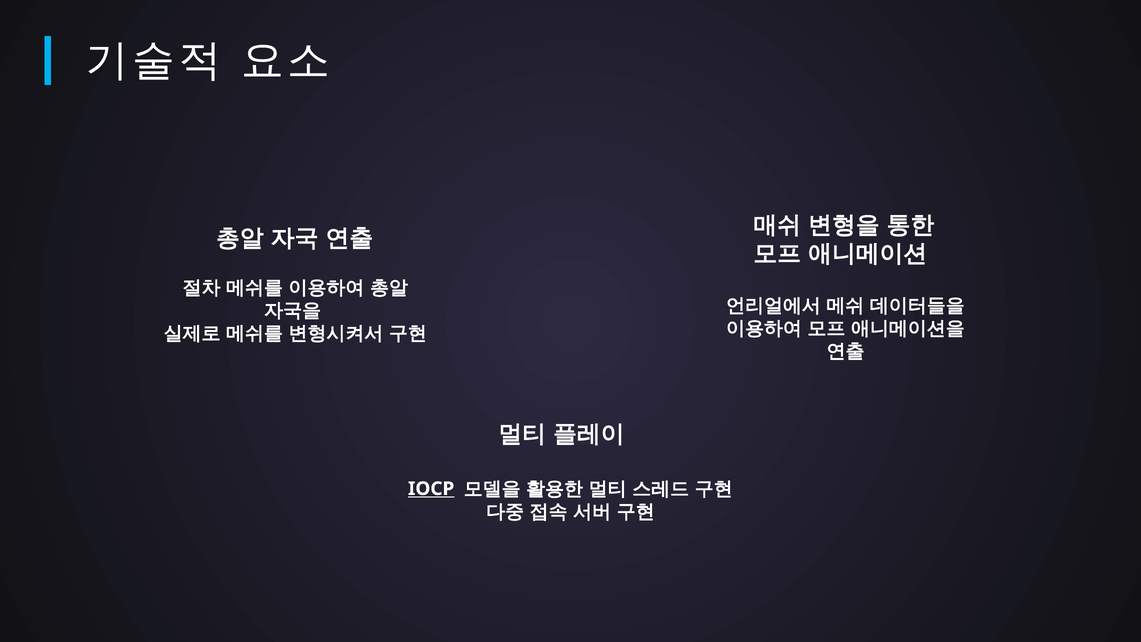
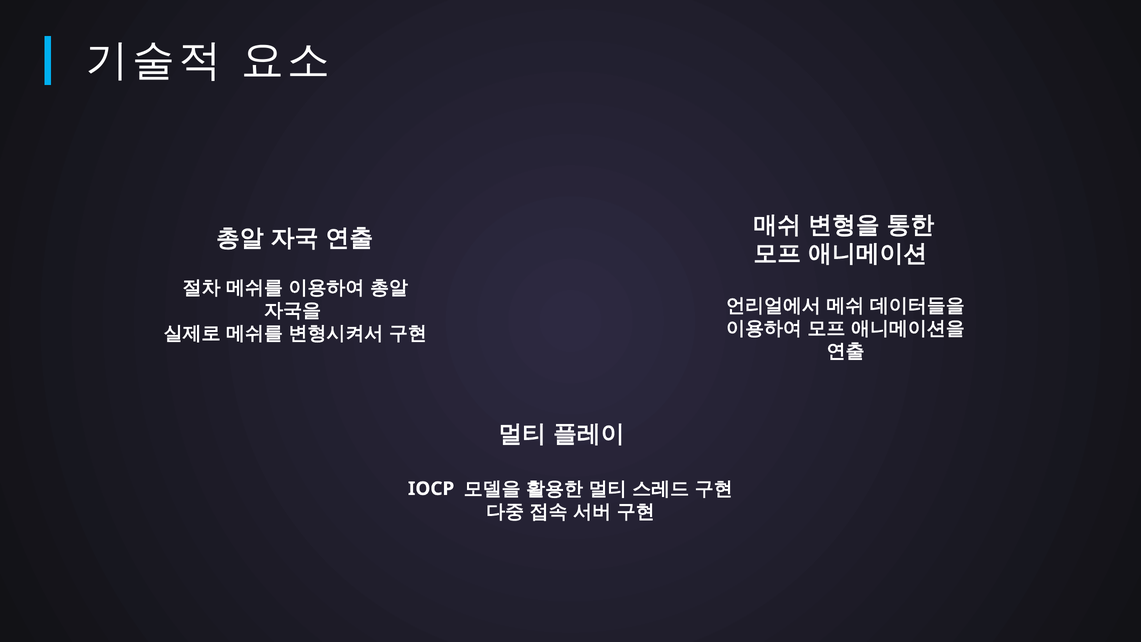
IOCP underline: present -> none
